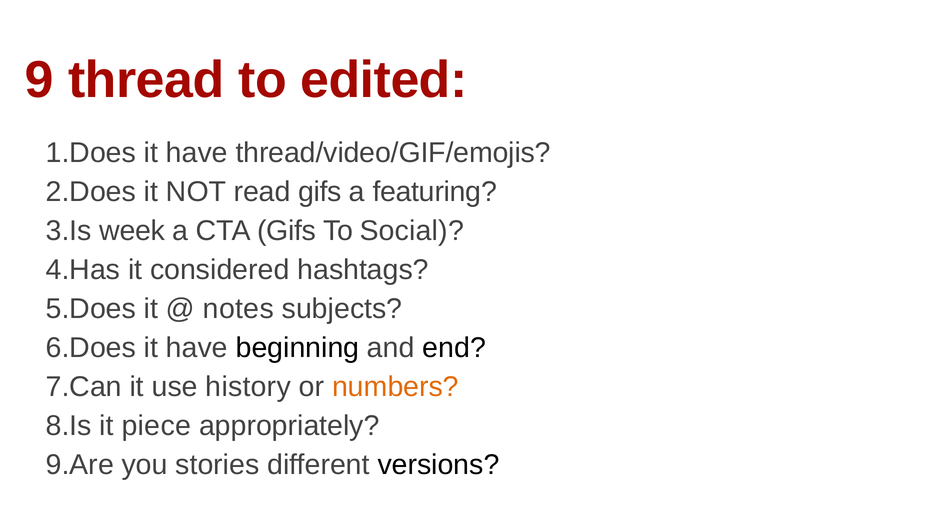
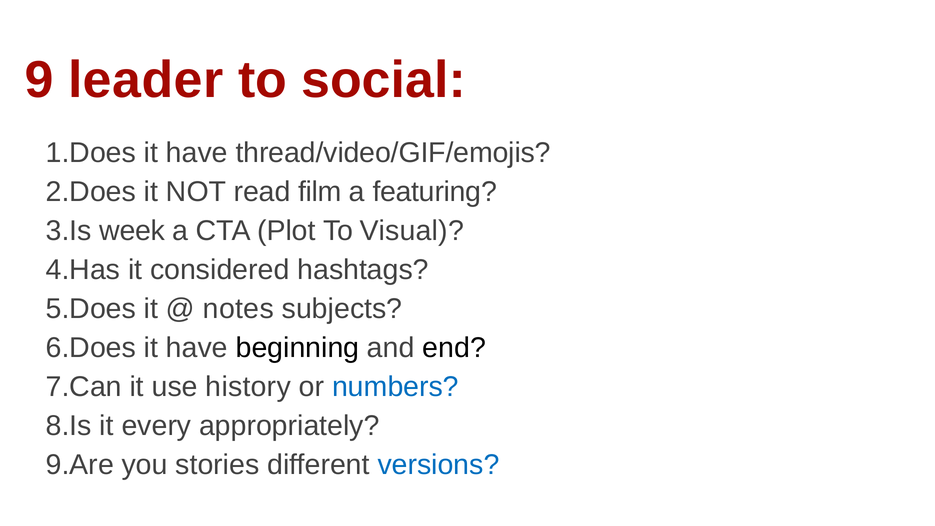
thread: thread -> leader
edited: edited -> social
read gifs: gifs -> film
CTA Gifs: Gifs -> Plot
Social: Social -> Visual
numbers colour: orange -> blue
piece: piece -> every
versions colour: black -> blue
